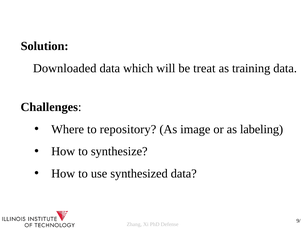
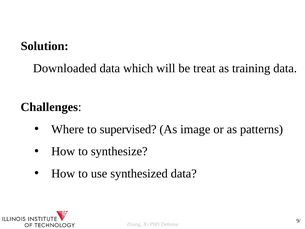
repository: repository -> supervised
labeling: labeling -> patterns
